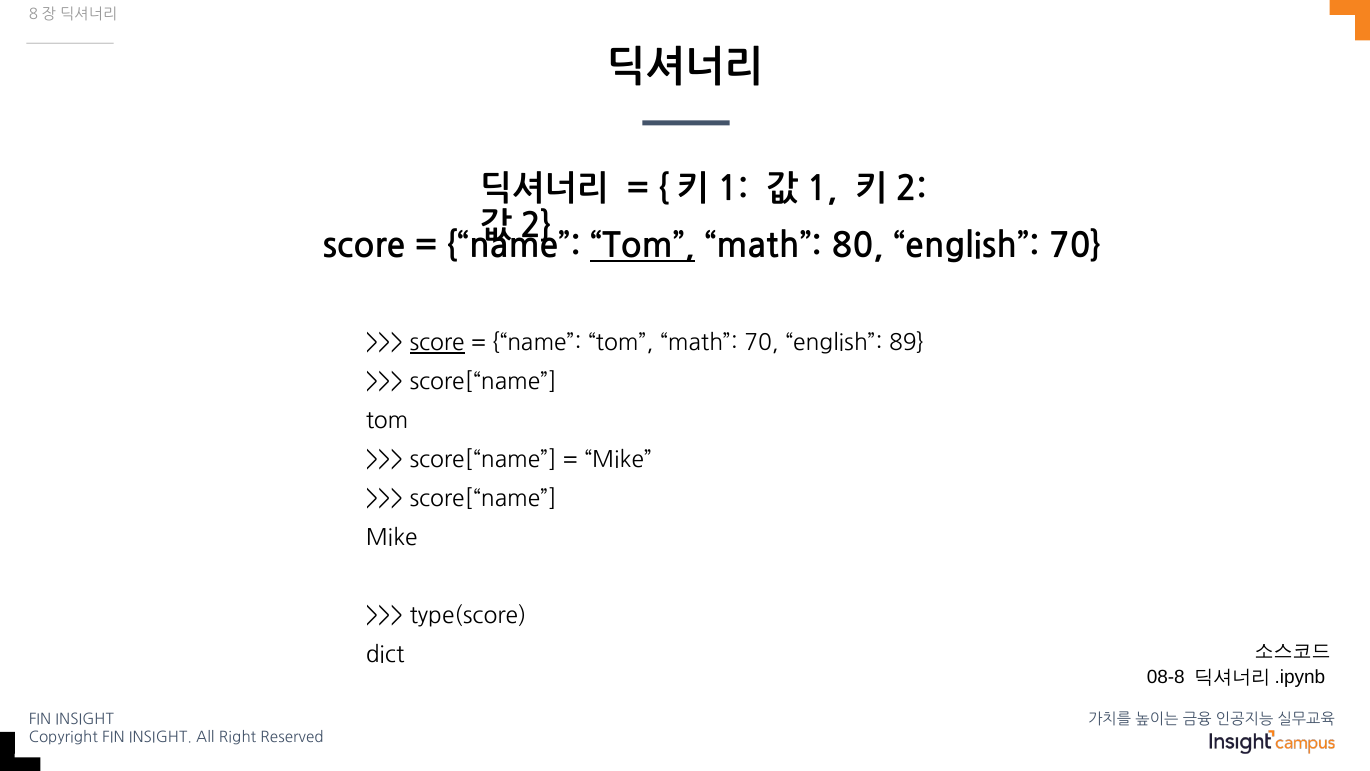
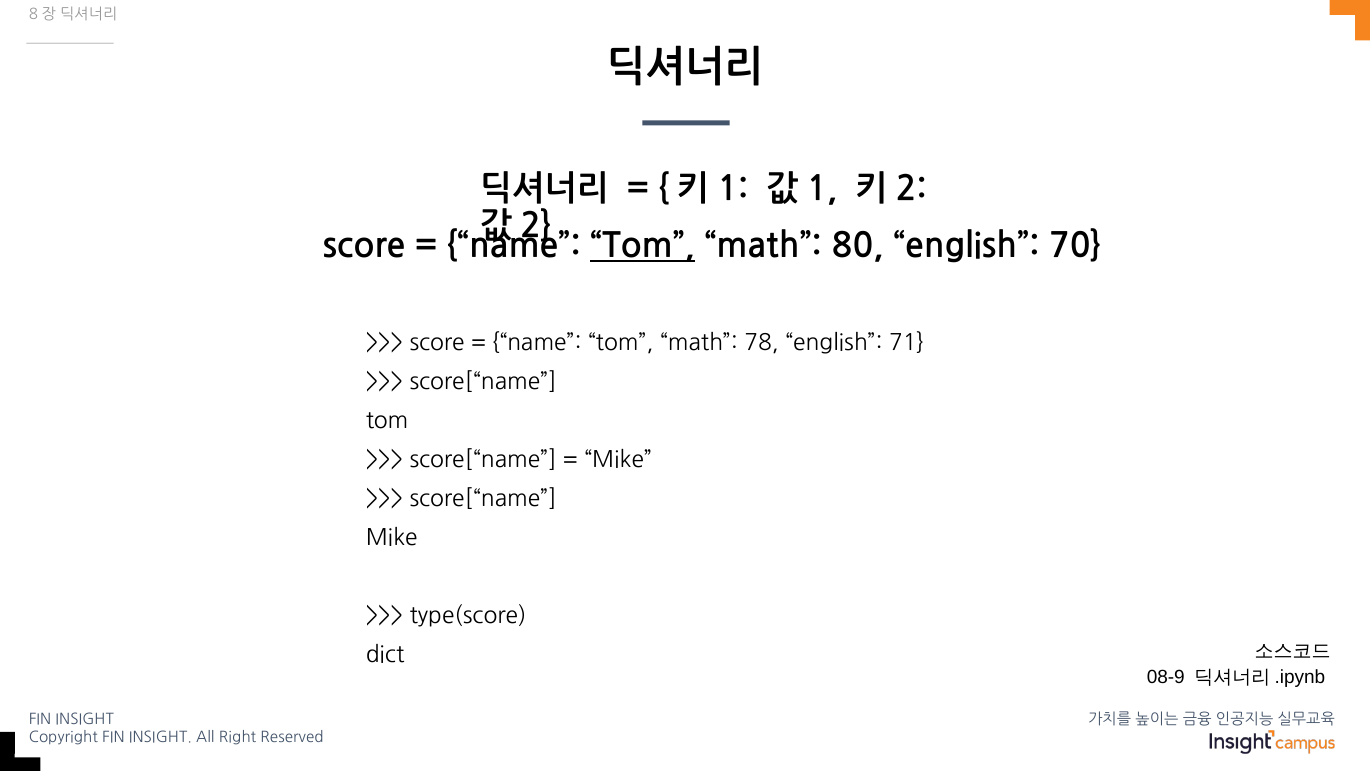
score at (437, 343) underline: present -> none
math 70: 70 -> 78
89: 89 -> 71
08-8: 08-8 -> 08-9
